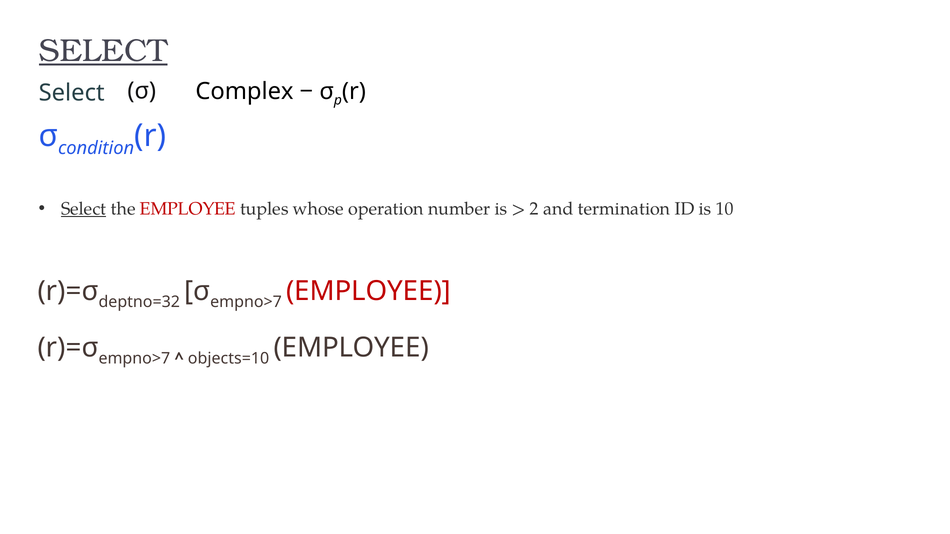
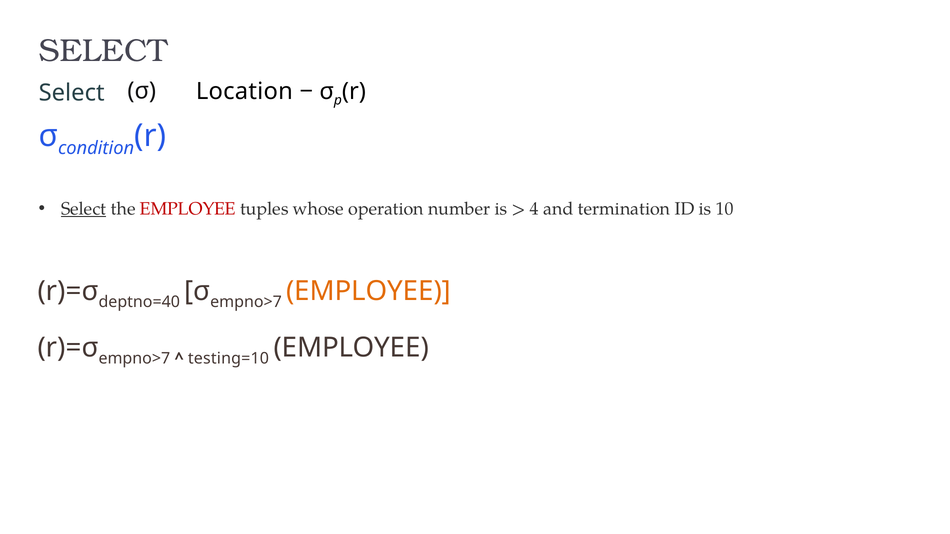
SELECT at (103, 51) underline: present -> none
Complex: Complex -> Location
2: 2 -> 4
deptno=32: deptno=32 -> deptno=40
EMPLOYEE at (369, 291) colour: red -> orange
objects=10: objects=10 -> testing=10
